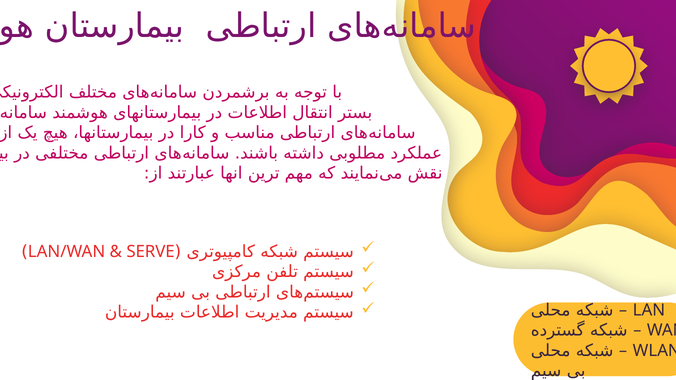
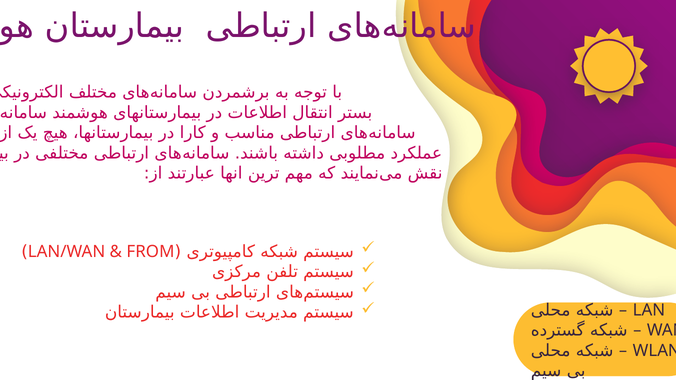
SERVE: SERVE -> FROM
